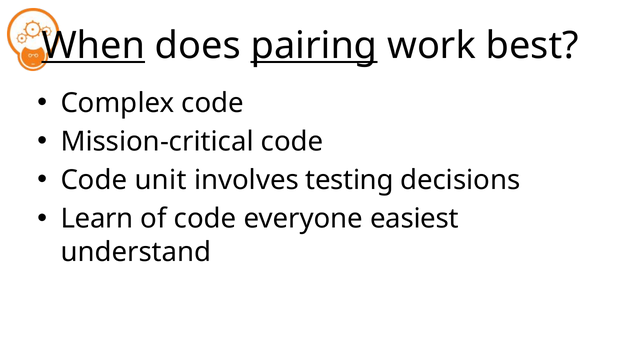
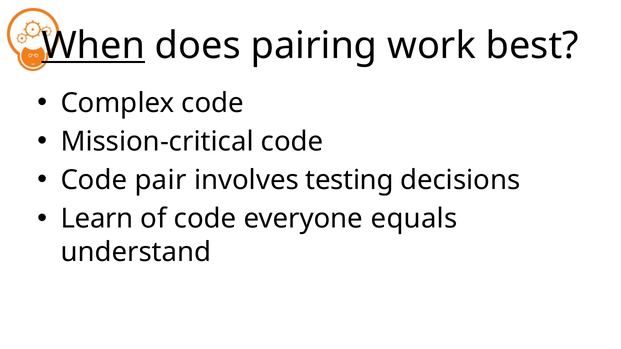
pairing underline: present -> none
unit: unit -> pair
easiest: easiest -> equals
